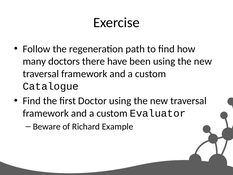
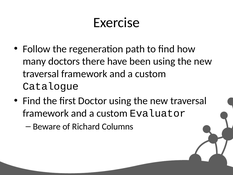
Example: Example -> Columns
